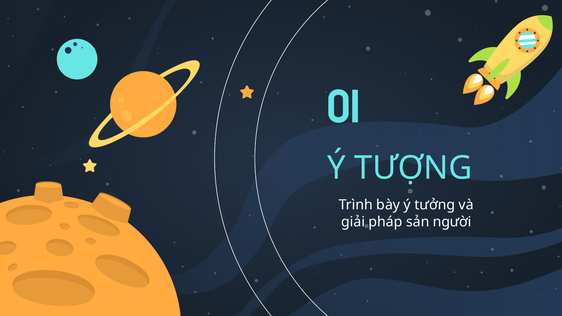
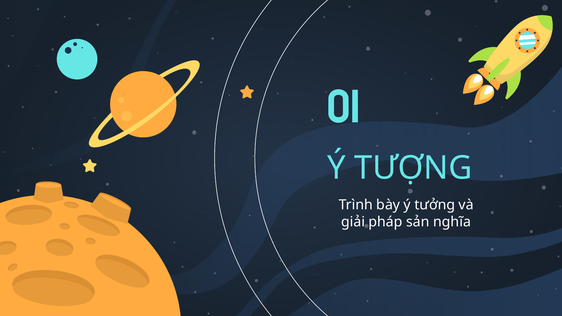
người: người -> nghĩa
